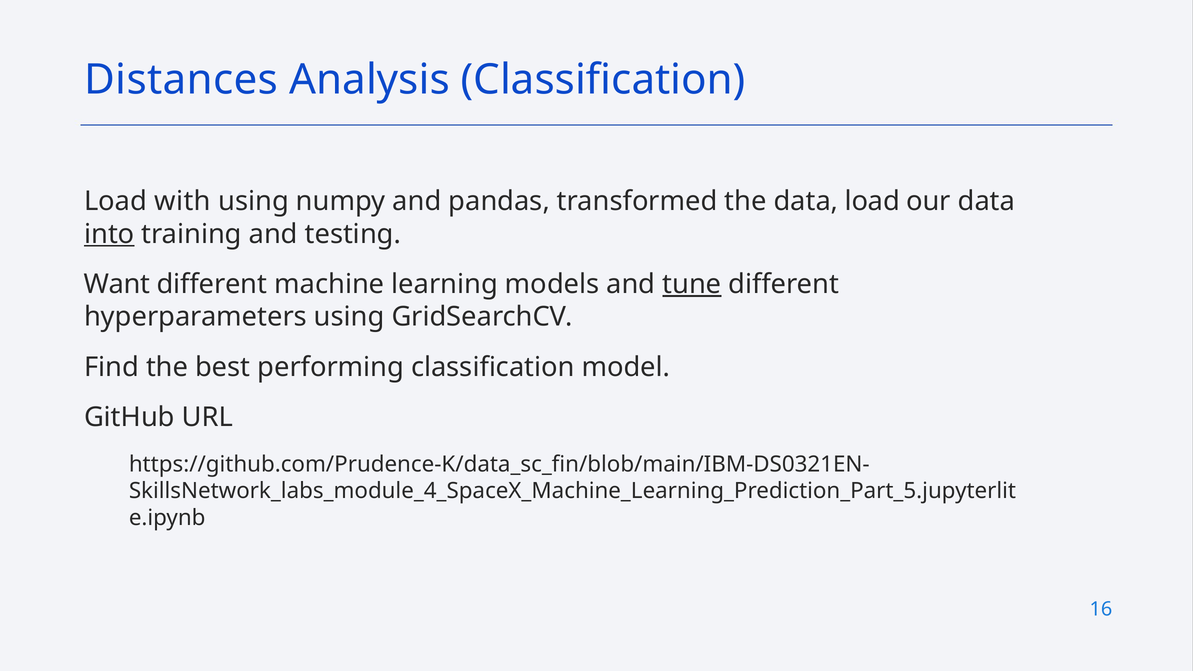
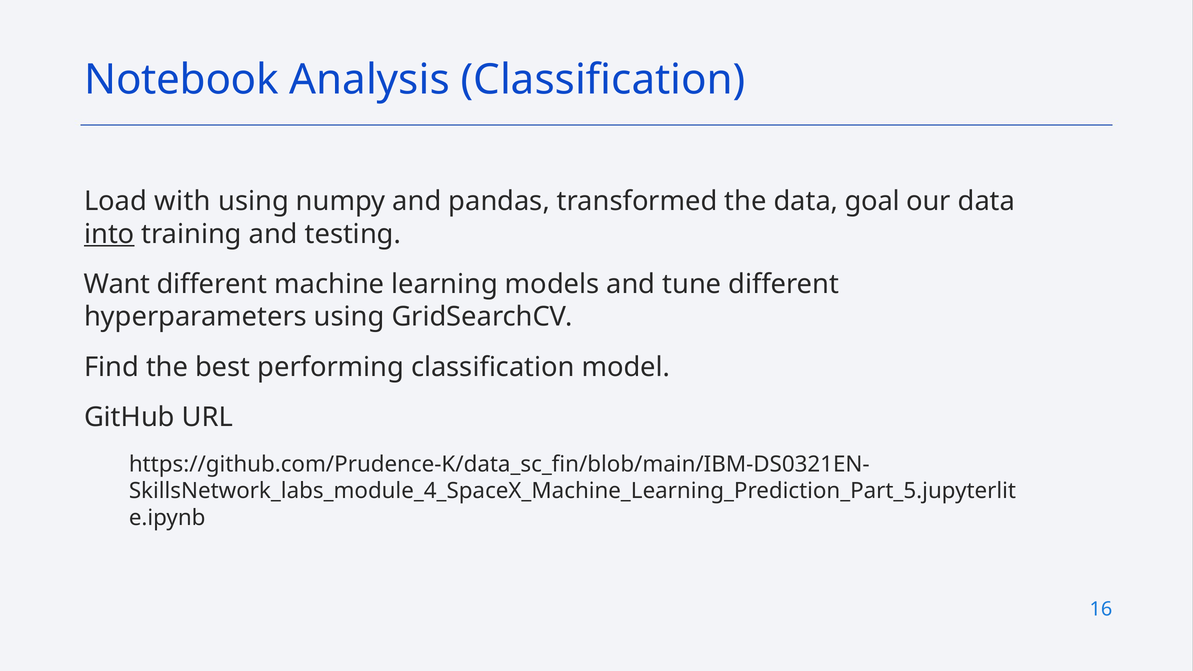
Distances: Distances -> Notebook
data load: load -> goal
tune underline: present -> none
